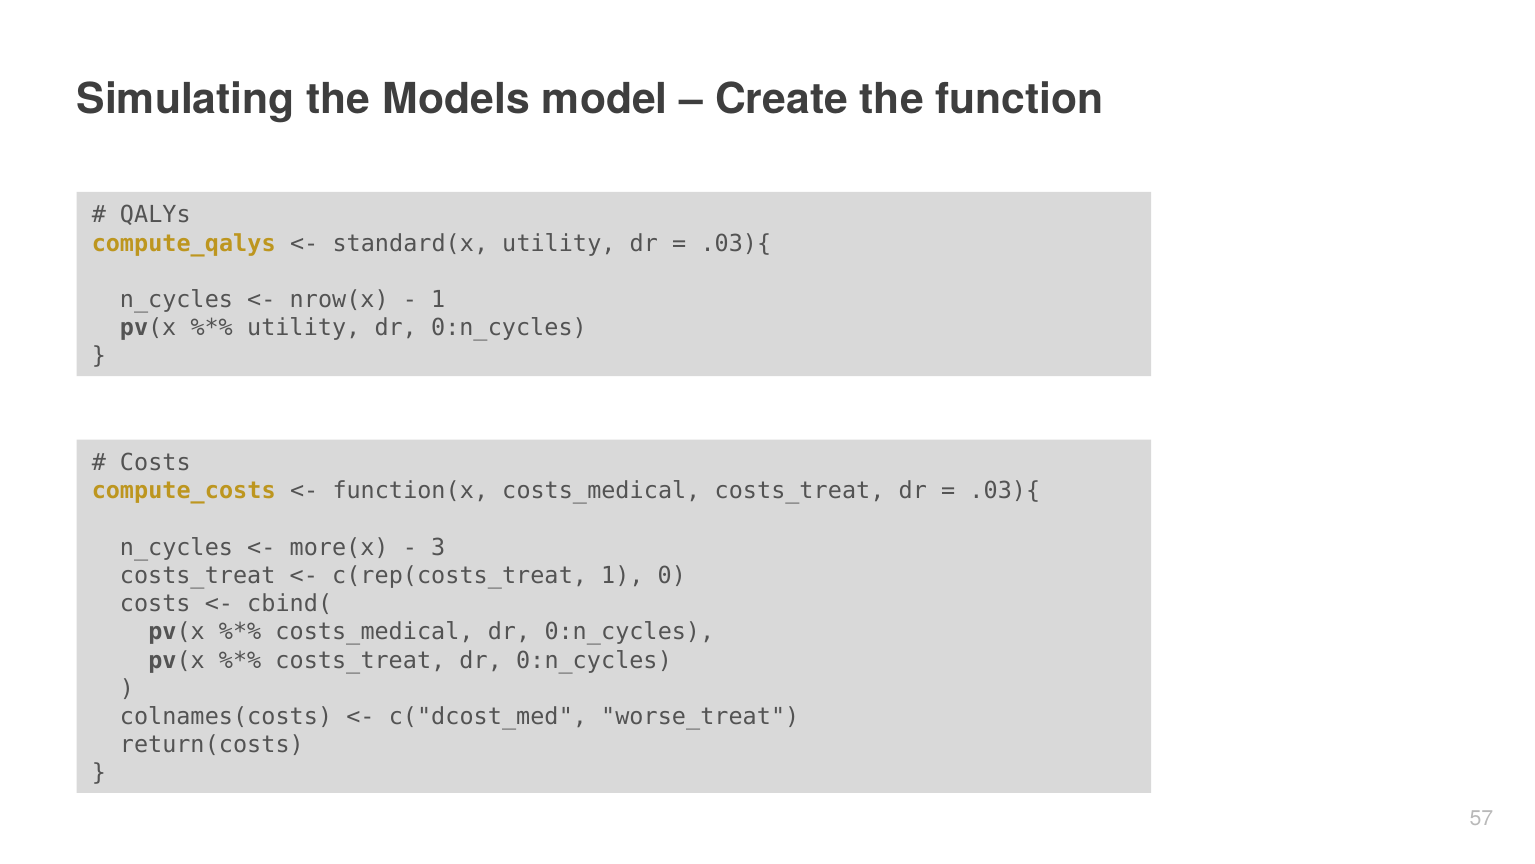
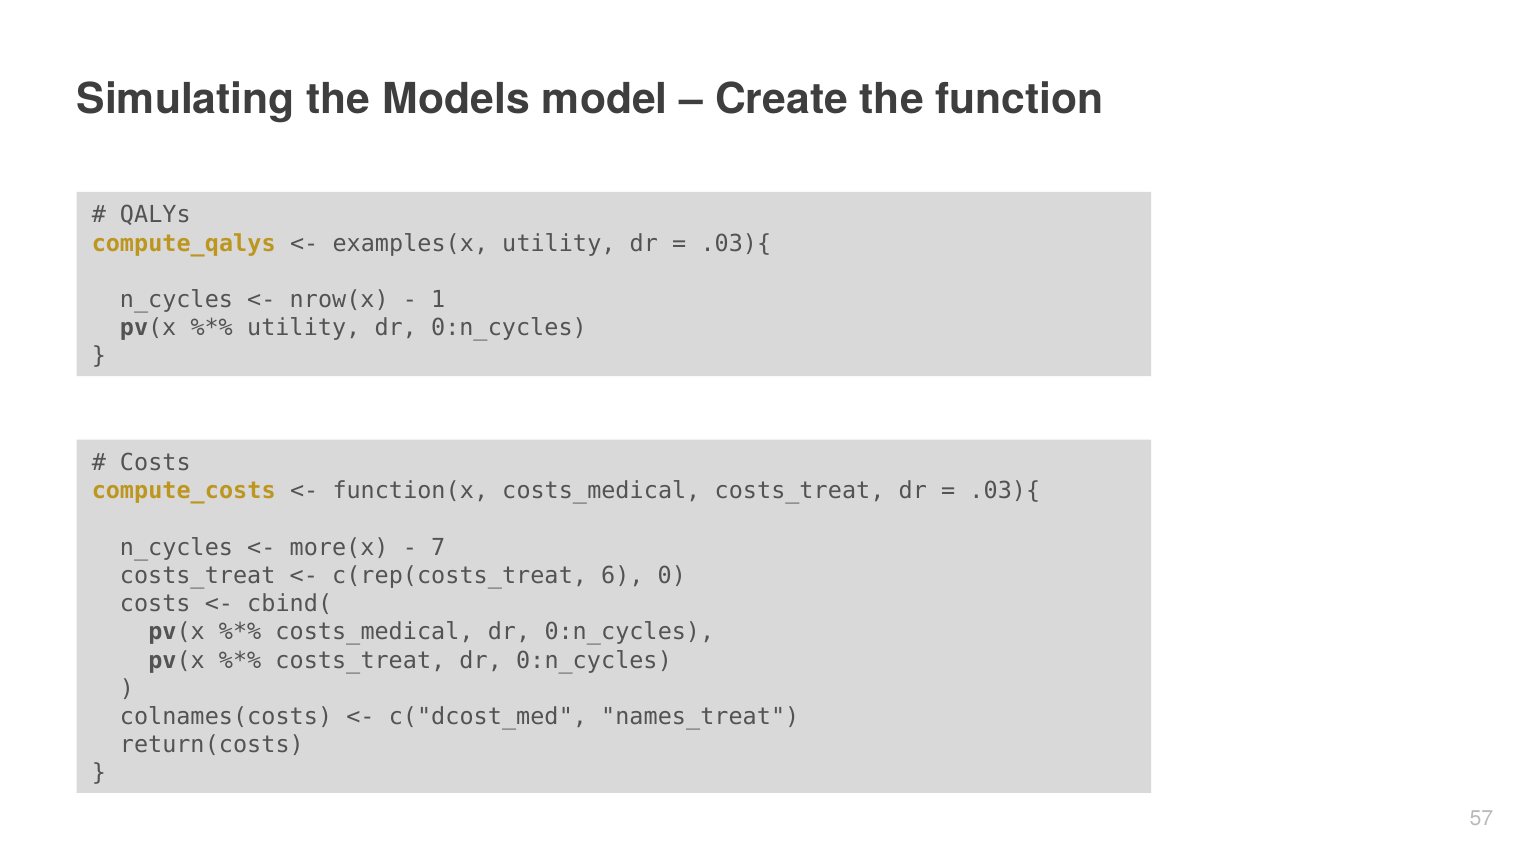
standard(x: standard(x -> examples(x
3: 3 -> 7
c(rep(costs_treat 1: 1 -> 6
worse_treat: worse_treat -> names_treat
